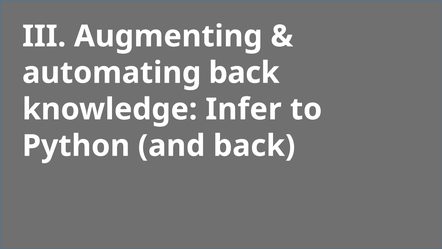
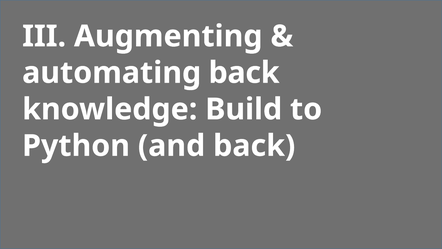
Infer: Infer -> Build
